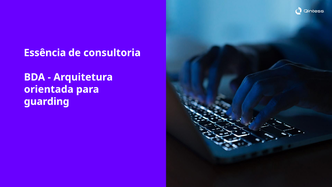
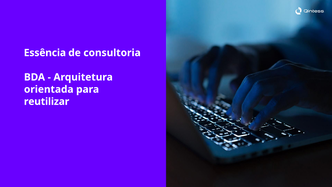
guarding: guarding -> reutilizar
